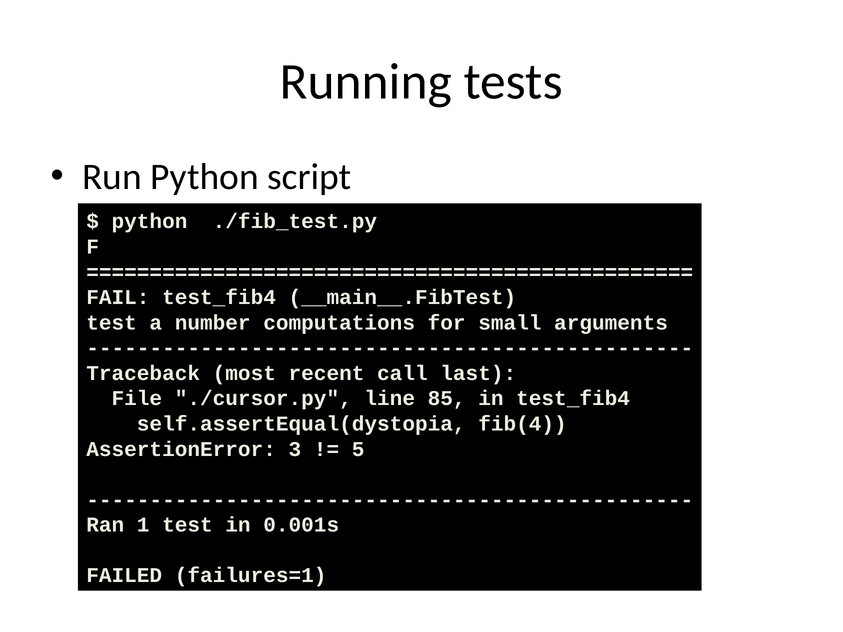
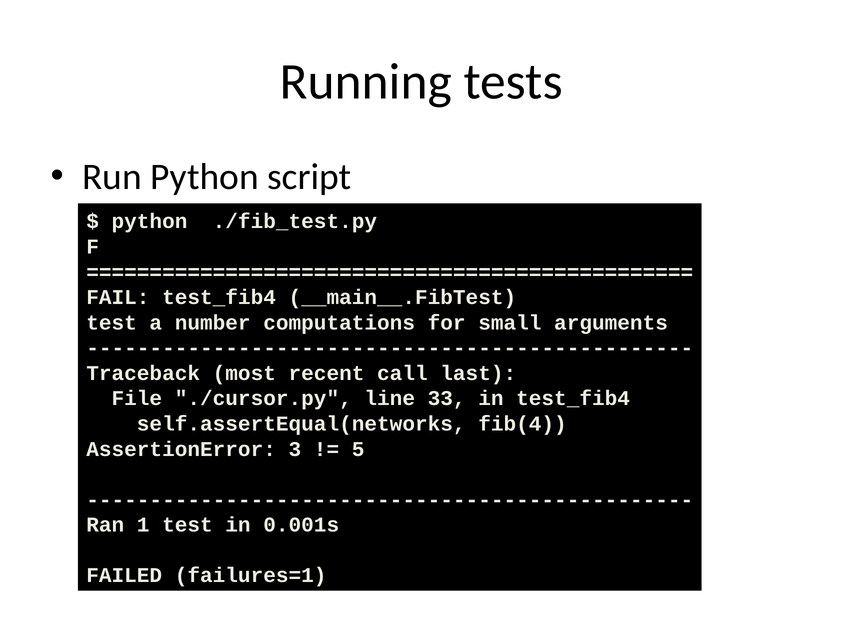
85: 85 -> 33
self.assertEqual(dystopia: self.assertEqual(dystopia -> self.assertEqual(networks
